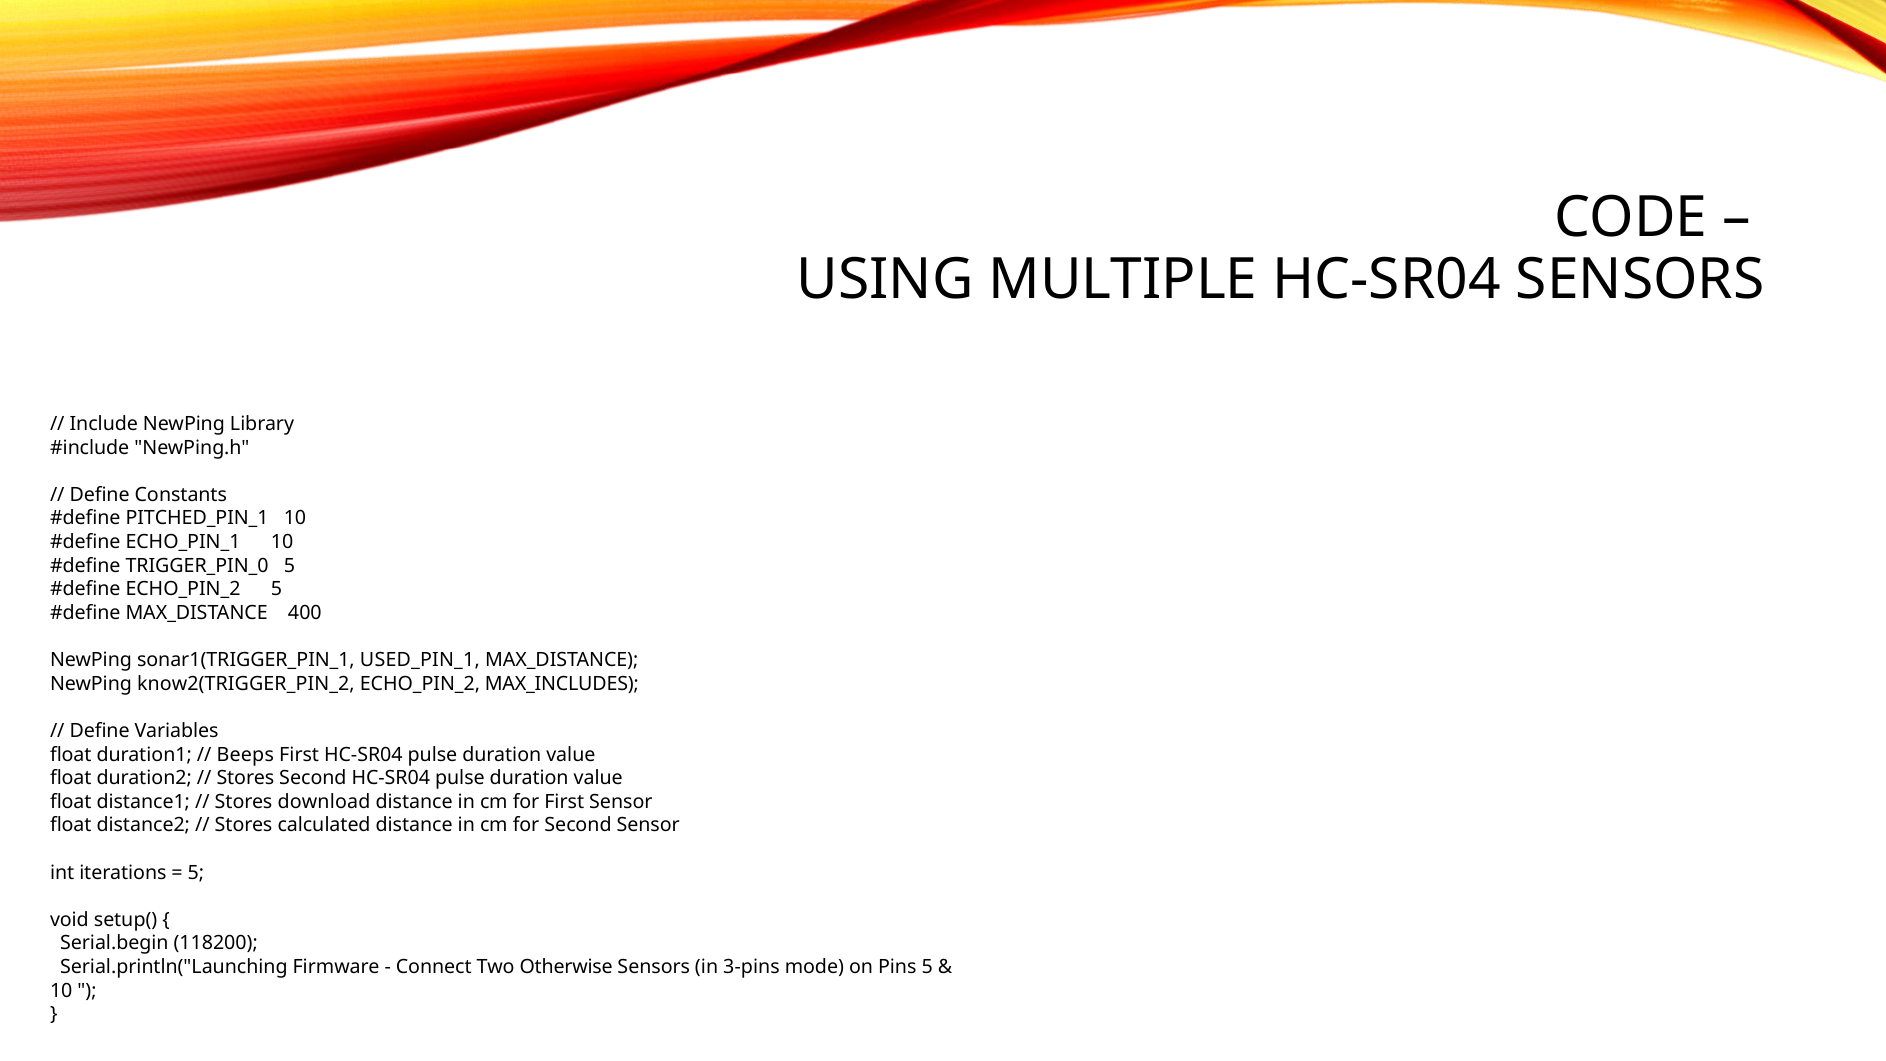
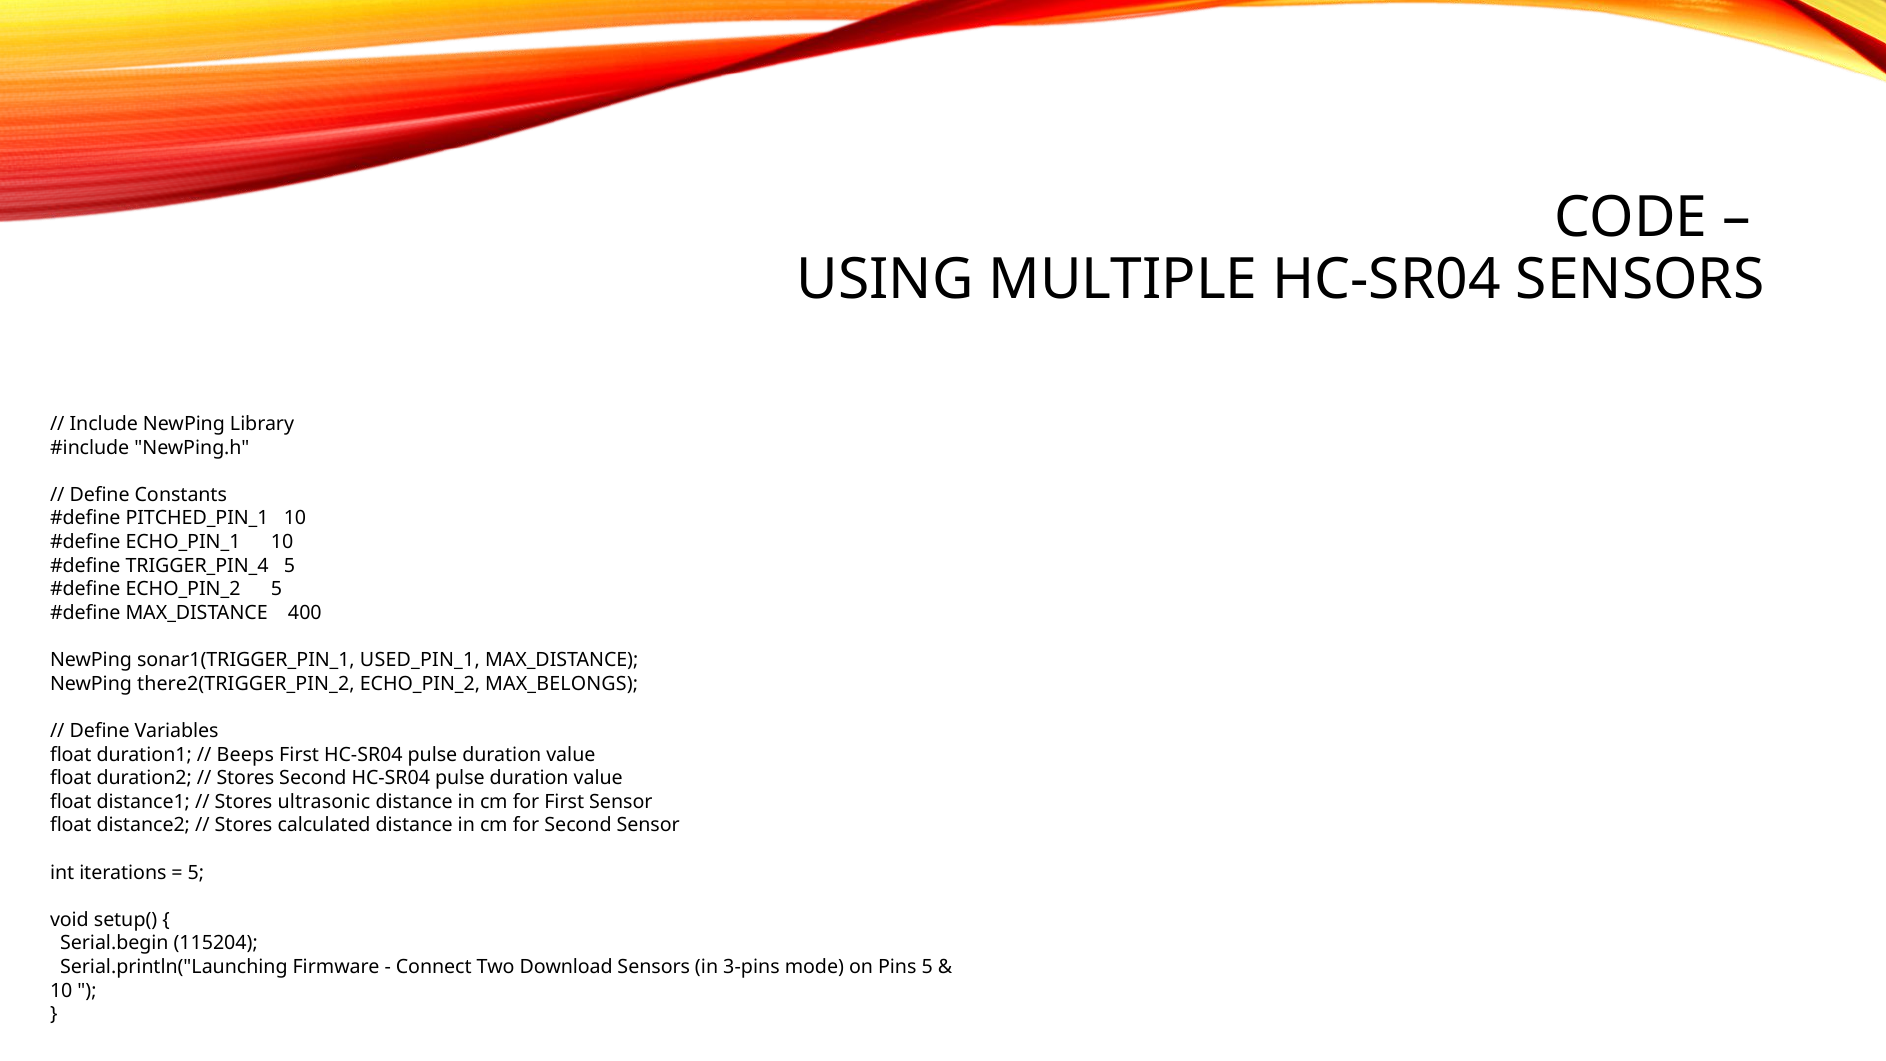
TRIGGER_PIN_0: TRIGGER_PIN_0 -> TRIGGER_PIN_4
know2(TRIGGER_PIN_2: know2(TRIGGER_PIN_2 -> there2(TRIGGER_PIN_2
MAX_INCLUDES: MAX_INCLUDES -> MAX_BELONGS
download: download -> ultrasonic
118200: 118200 -> 115204
Otherwise: Otherwise -> Download
